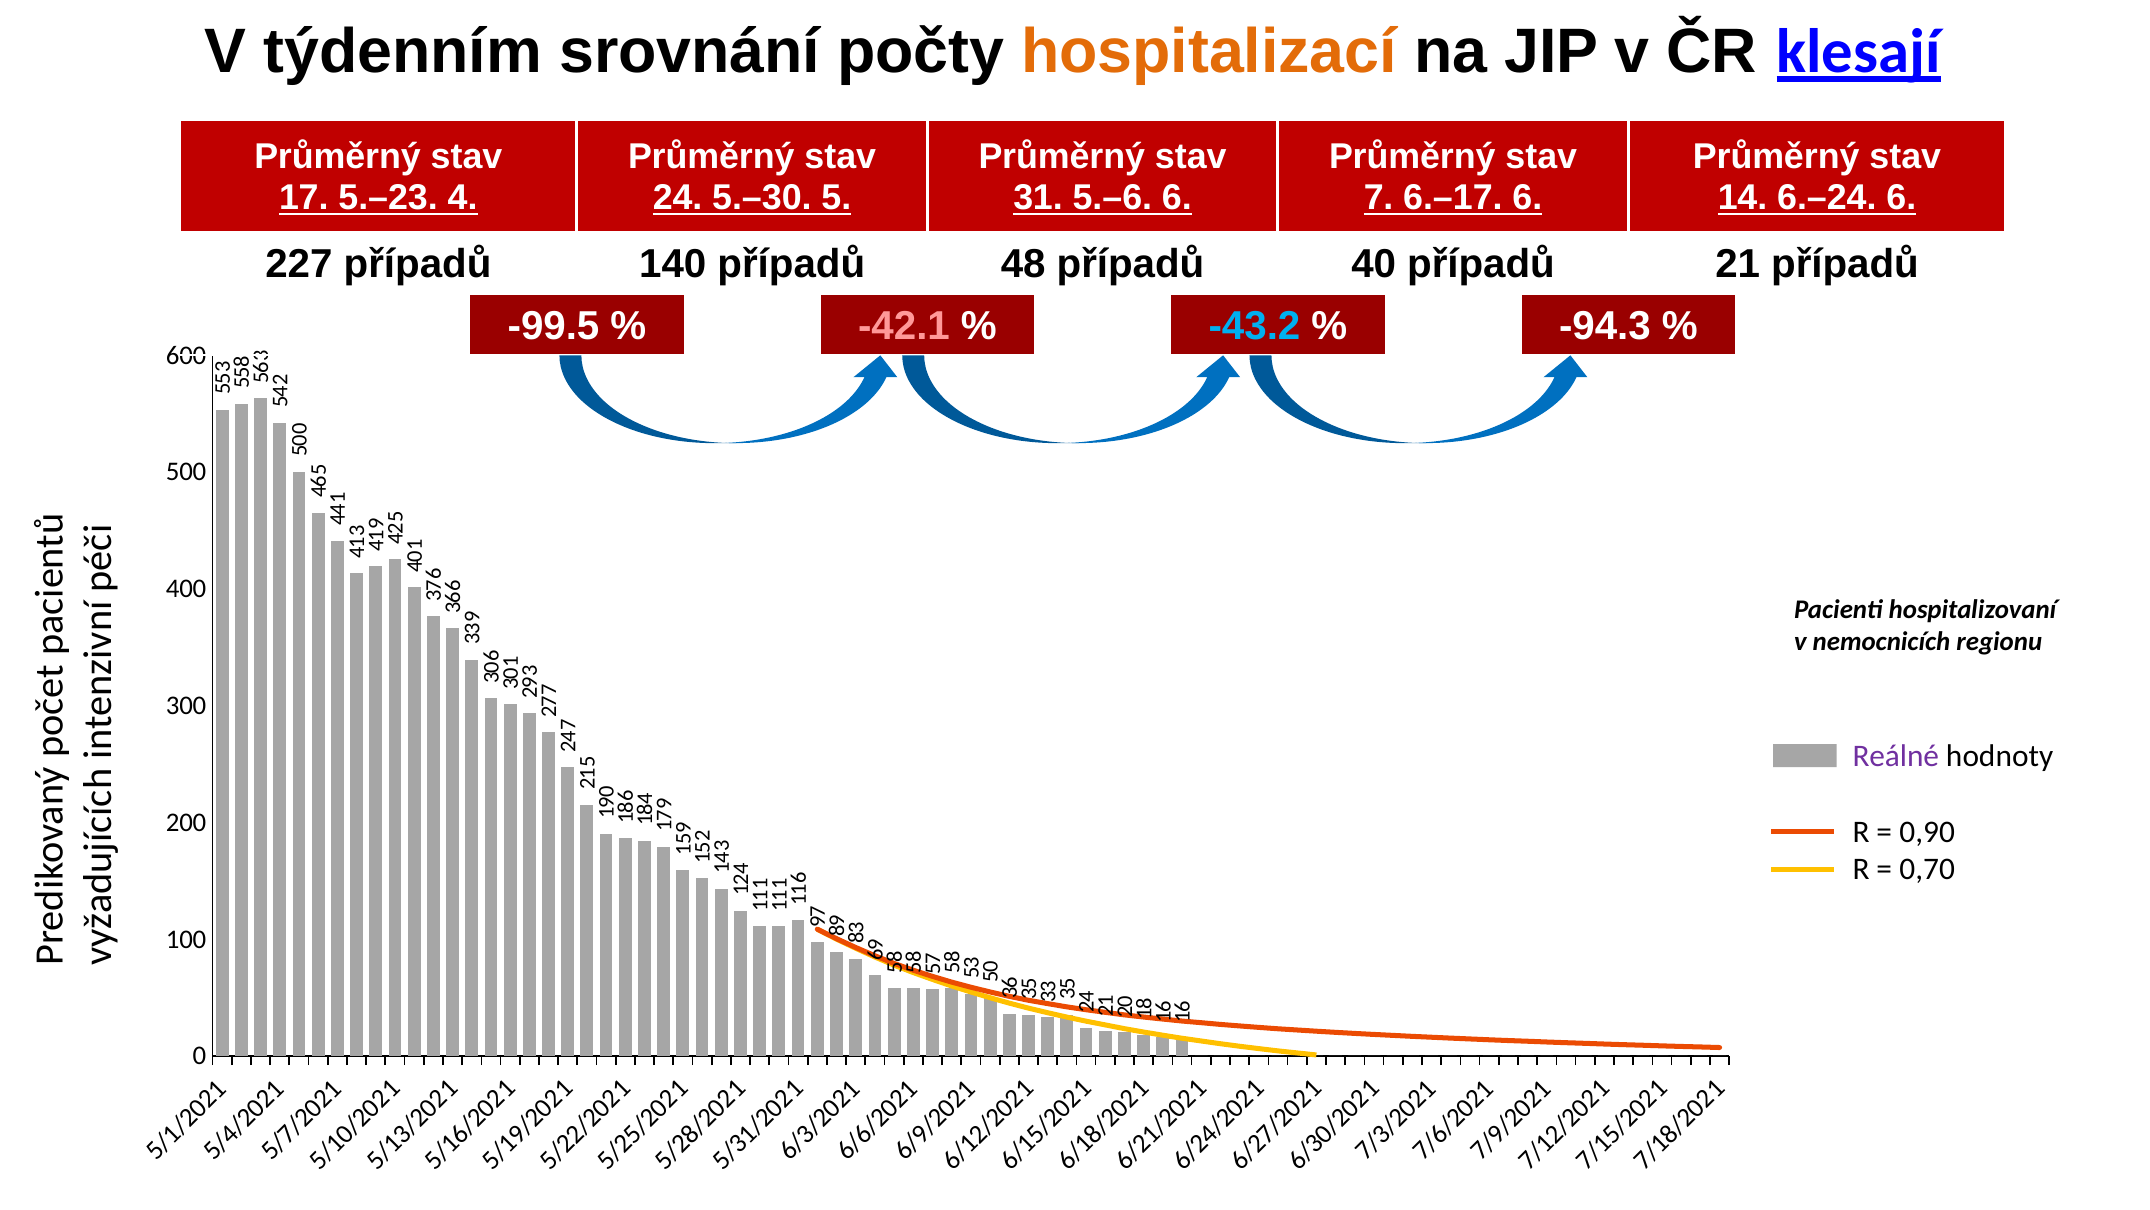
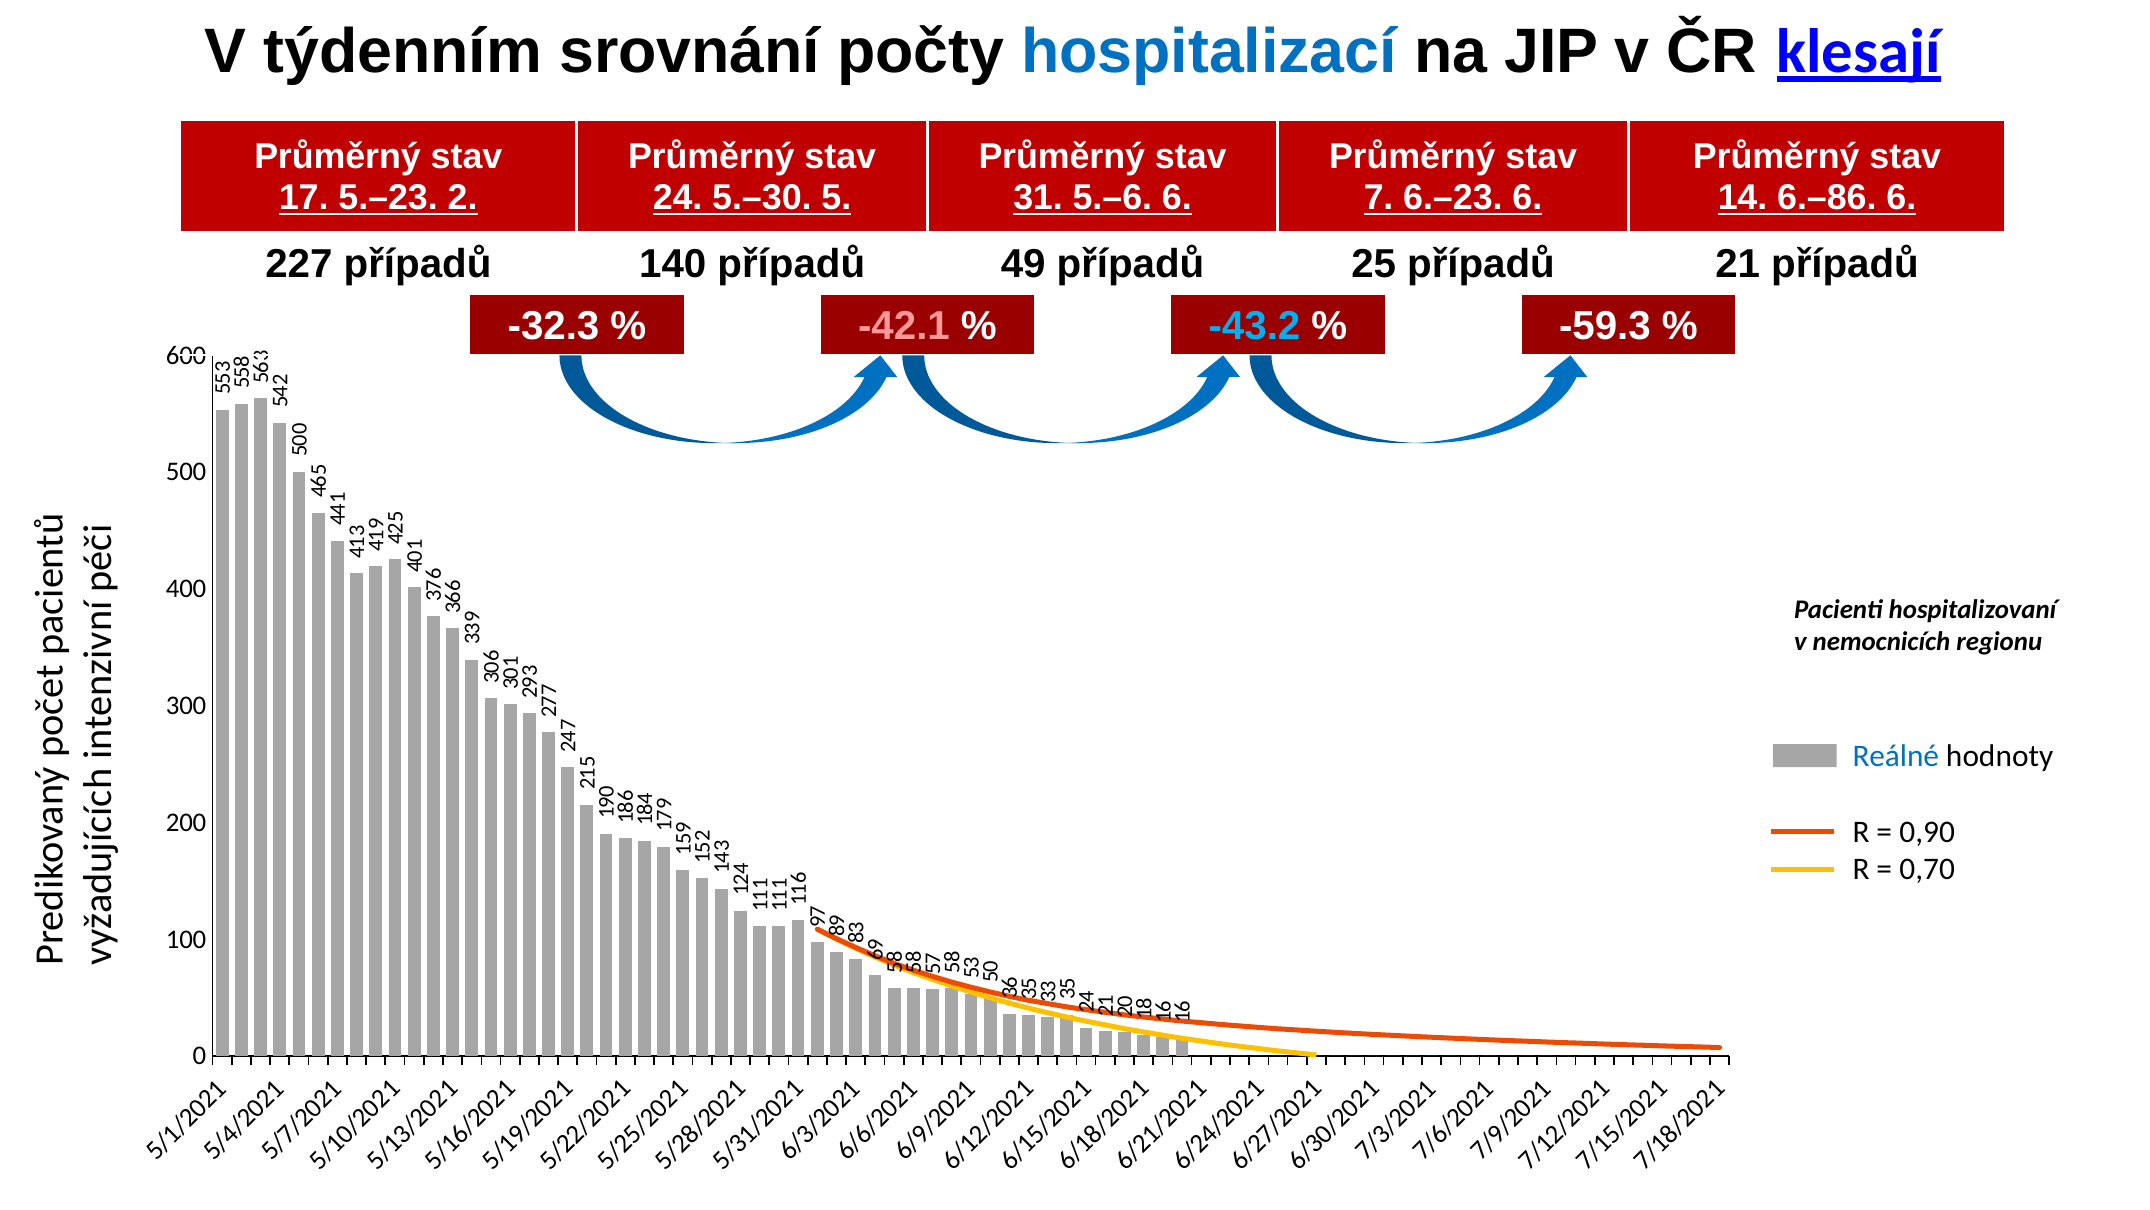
hospitalizací colour: orange -> blue
5.–23 4: 4 -> 2
6.–17: 6.–17 -> 6.–23
6.–24: 6.–24 -> 6.–86
48: 48 -> 49
40: 40 -> 25
-99.5: -99.5 -> -32.3
-94.3: -94.3 -> -59.3
Reálné colour: purple -> blue
